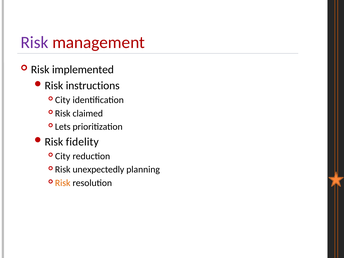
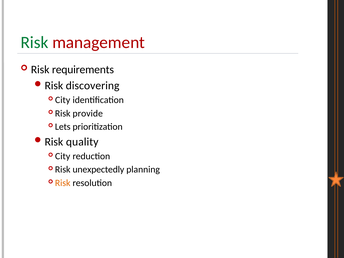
Risk at (34, 43) colour: purple -> green
implemented: implemented -> requirements
instructions: instructions -> discovering
claimed: claimed -> provide
fidelity: fidelity -> quality
